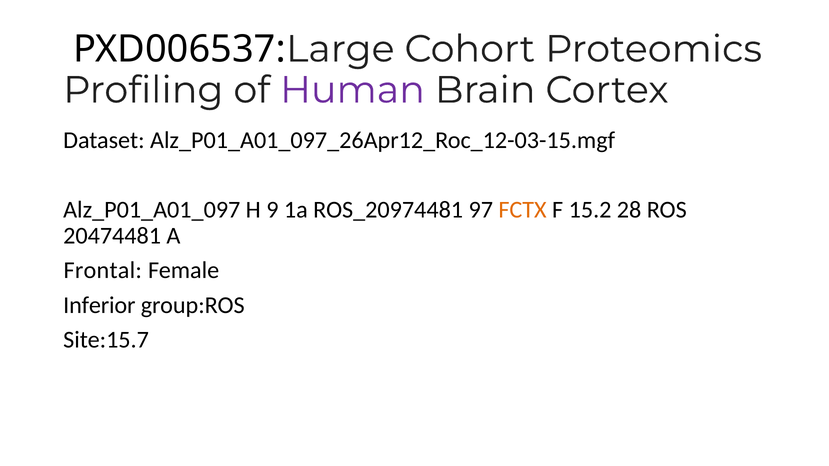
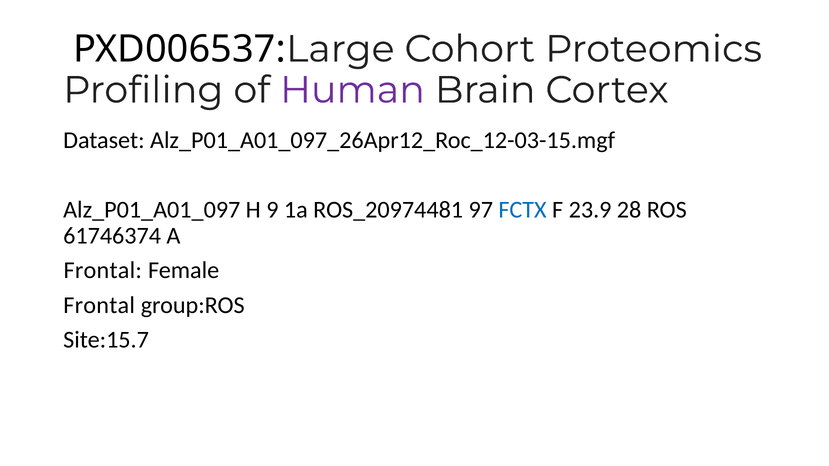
FCTX colour: orange -> blue
15.2: 15.2 -> 23.9
20474481: 20474481 -> 61746374
Inferior at (99, 305): Inferior -> Frontal
